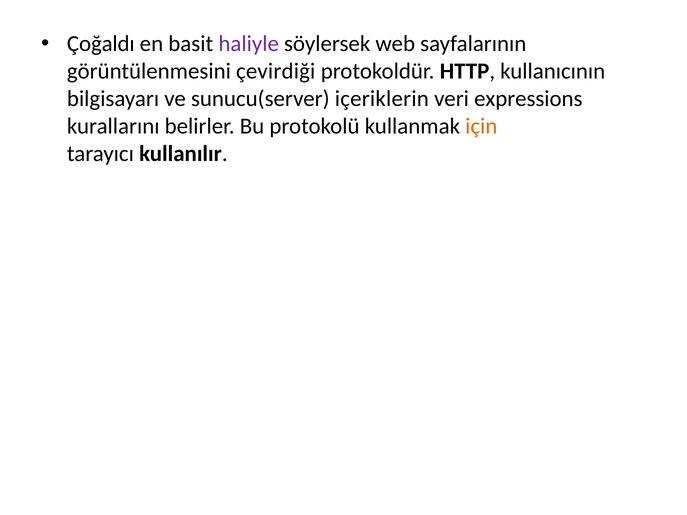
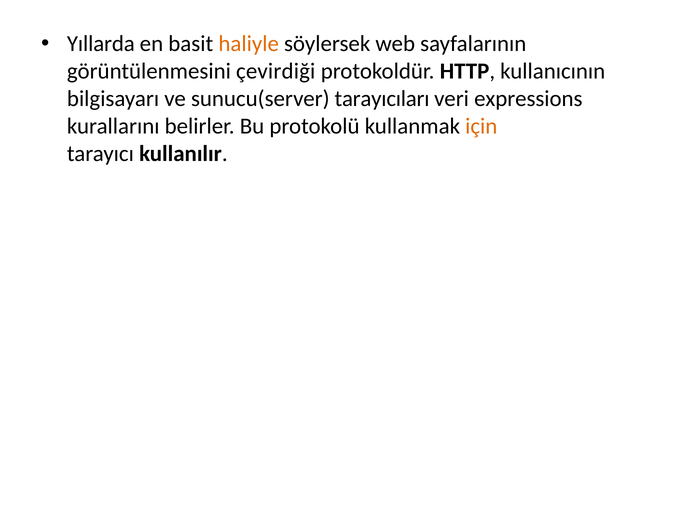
Çoğaldı: Çoğaldı -> Yıllarda
haliyle colour: purple -> orange
içeriklerin: içeriklerin -> tarayıcıları
